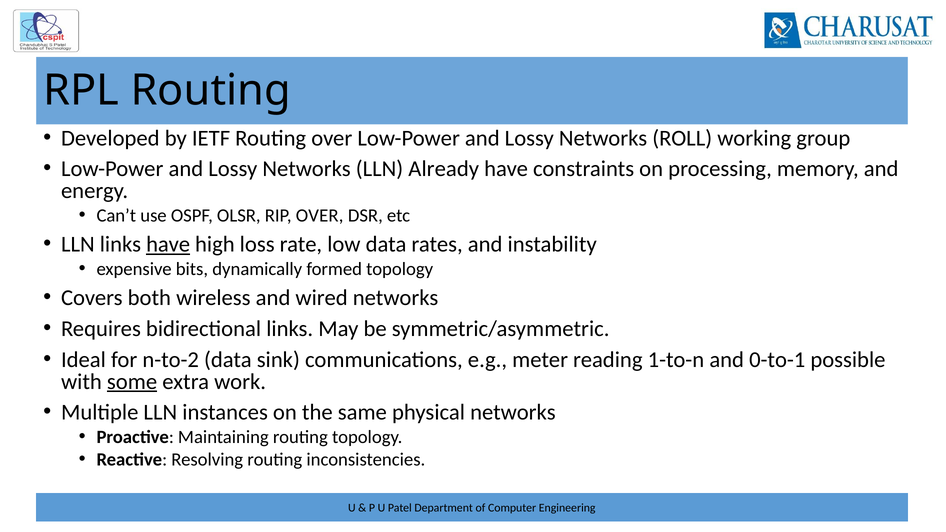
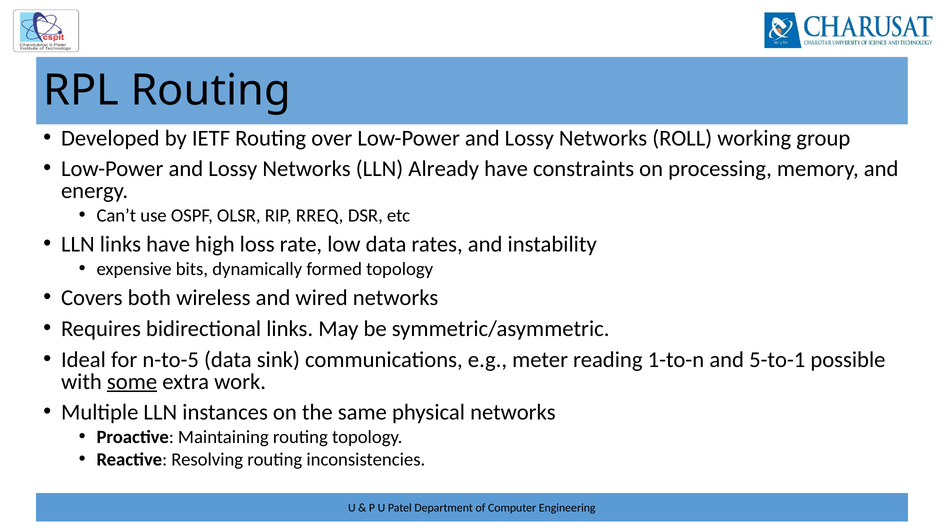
RIP OVER: OVER -> RREQ
have at (168, 244) underline: present -> none
n-to-2: n-to-2 -> n-to-5
0-to-1: 0-to-1 -> 5-to-1
